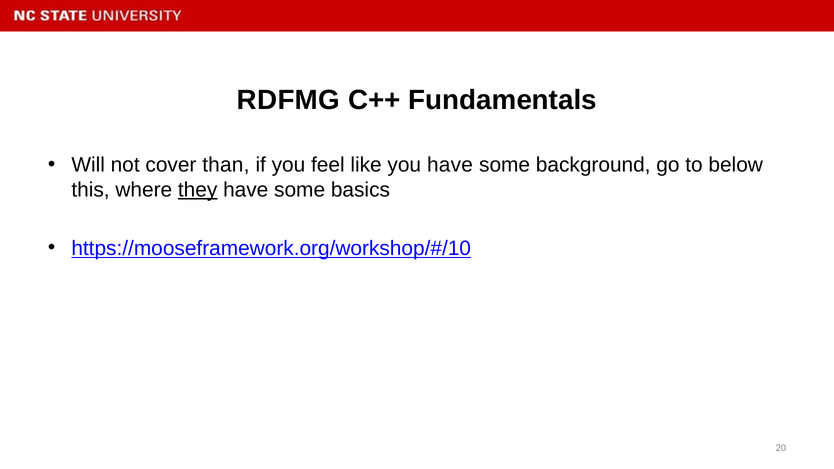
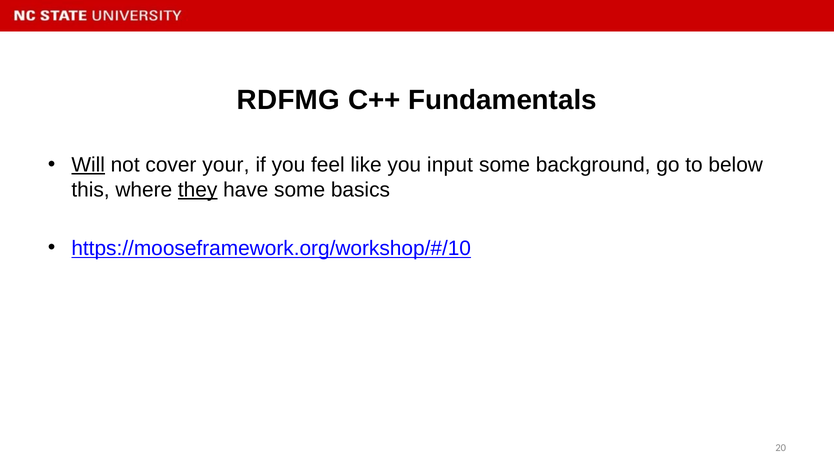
Will underline: none -> present
than: than -> your
you have: have -> input
